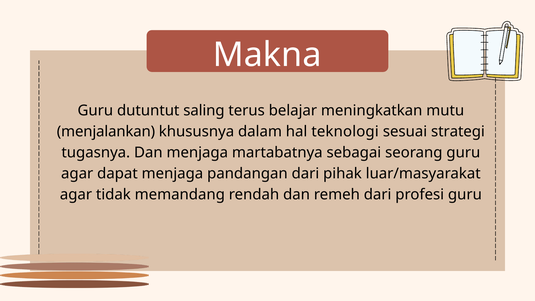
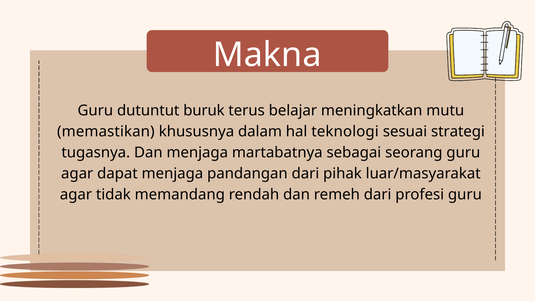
saling: saling -> buruk
menjalankan: menjalankan -> memastikan
